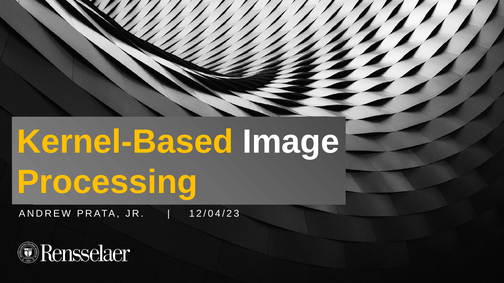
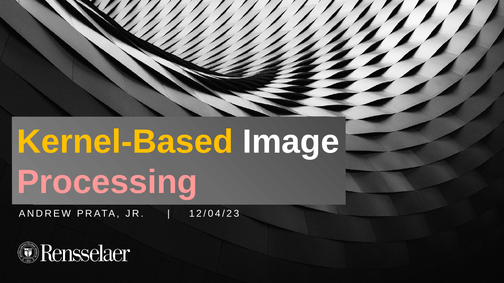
Processing colour: yellow -> pink
